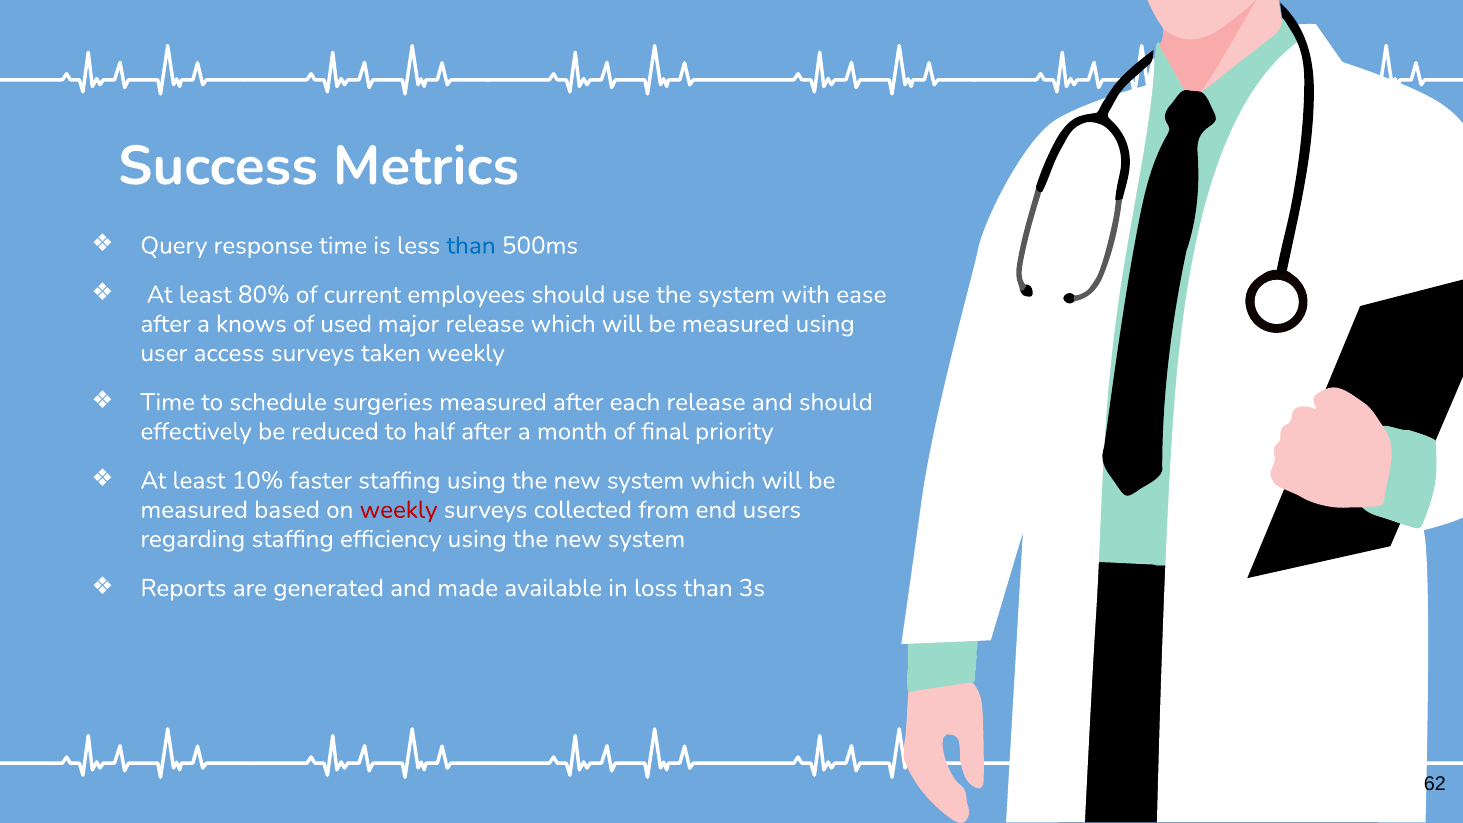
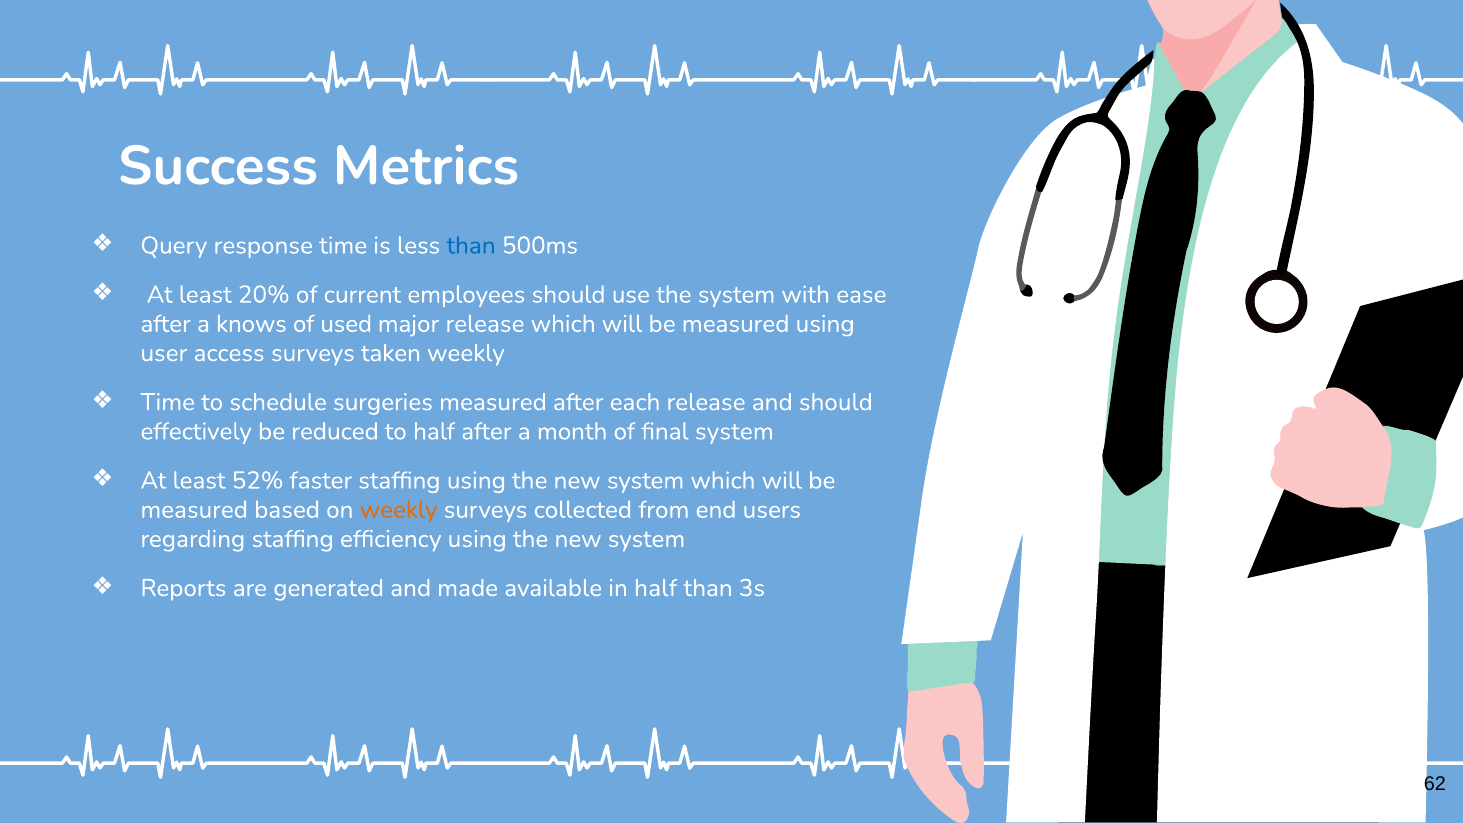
80%: 80% -> 20%
final priority: priority -> system
10%: 10% -> 52%
weekly at (399, 510) colour: red -> orange
in loss: loss -> half
